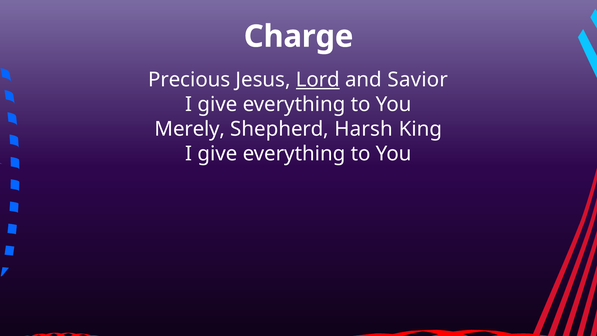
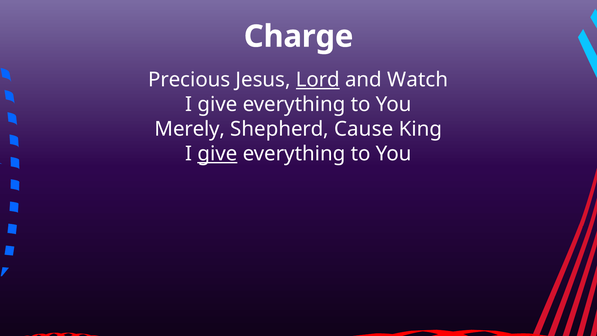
Savior: Savior -> Watch
Harsh: Harsh -> Cause
give at (217, 154) underline: none -> present
